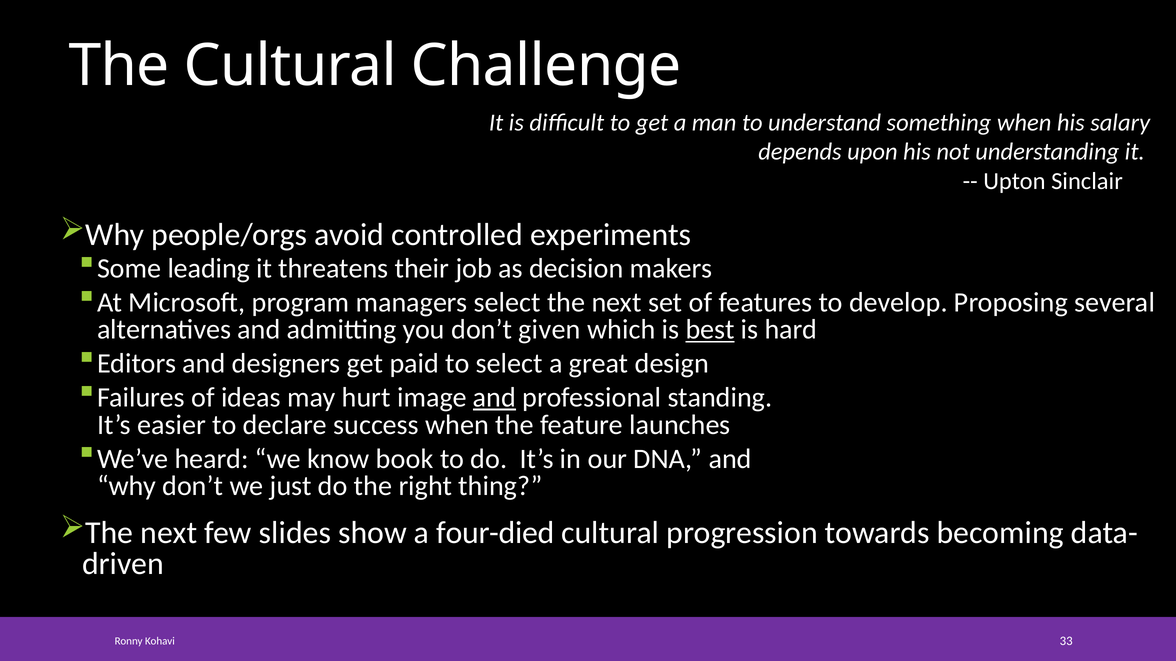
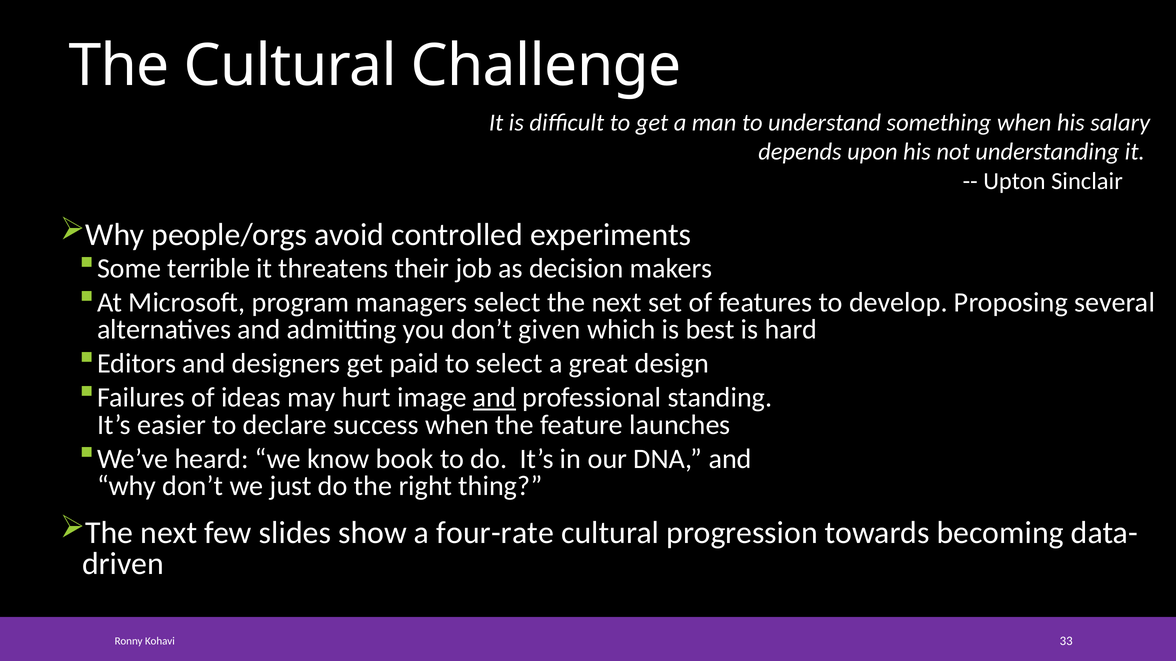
leading: leading -> terrible
best underline: present -> none
four-died: four-died -> four-rate
